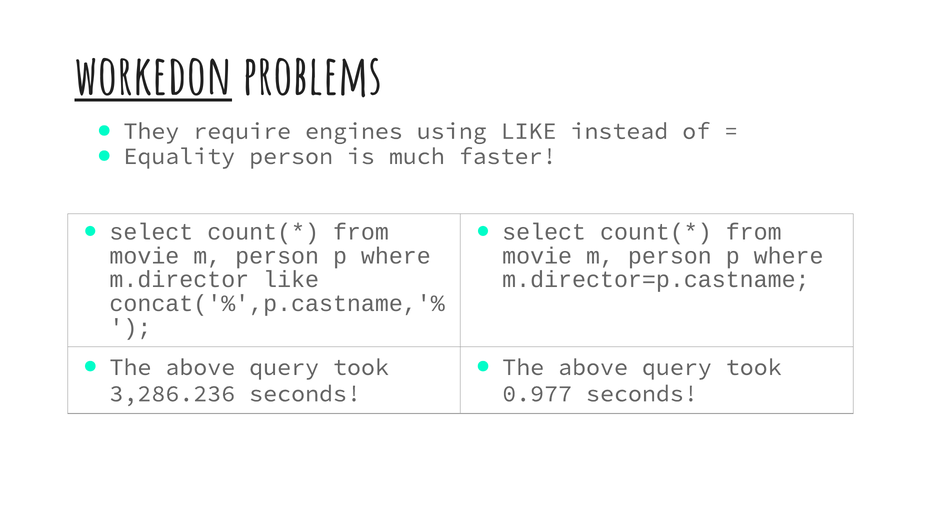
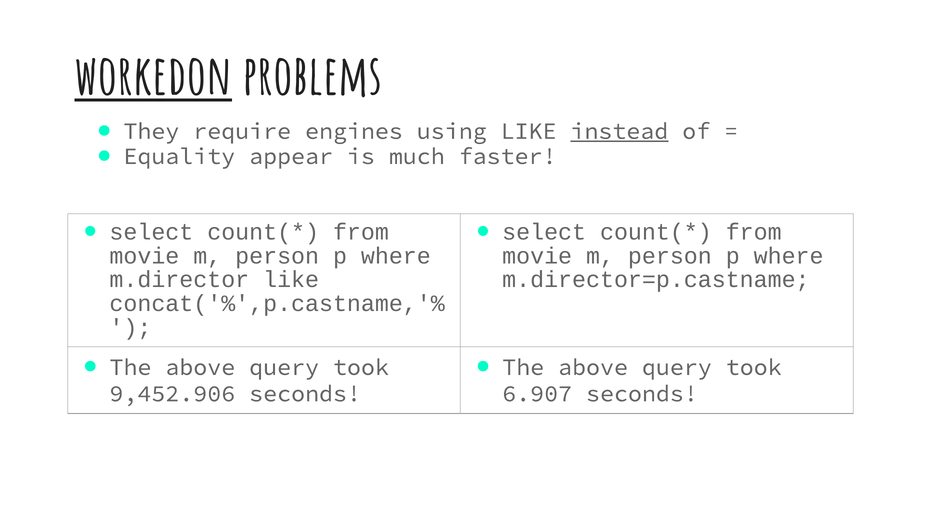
instead underline: none -> present
Equality person: person -> appear
3,286.236: 3,286.236 -> 9,452.906
0.977: 0.977 -> 6.907
